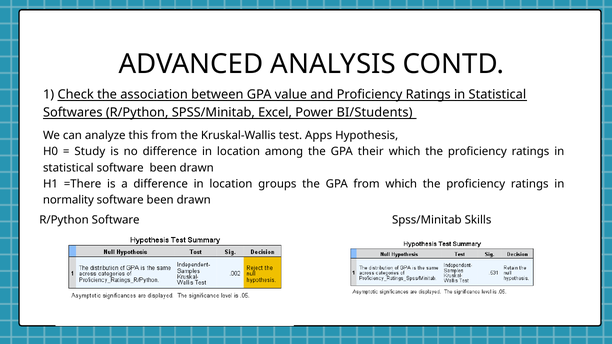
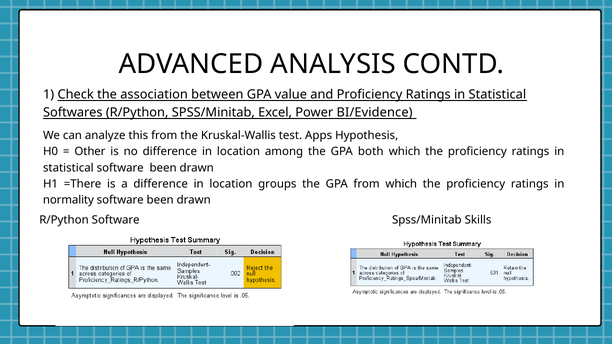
BI/Students: BI/Students -> BI/Evidence
Study: Study -> Other
their: their -> both
